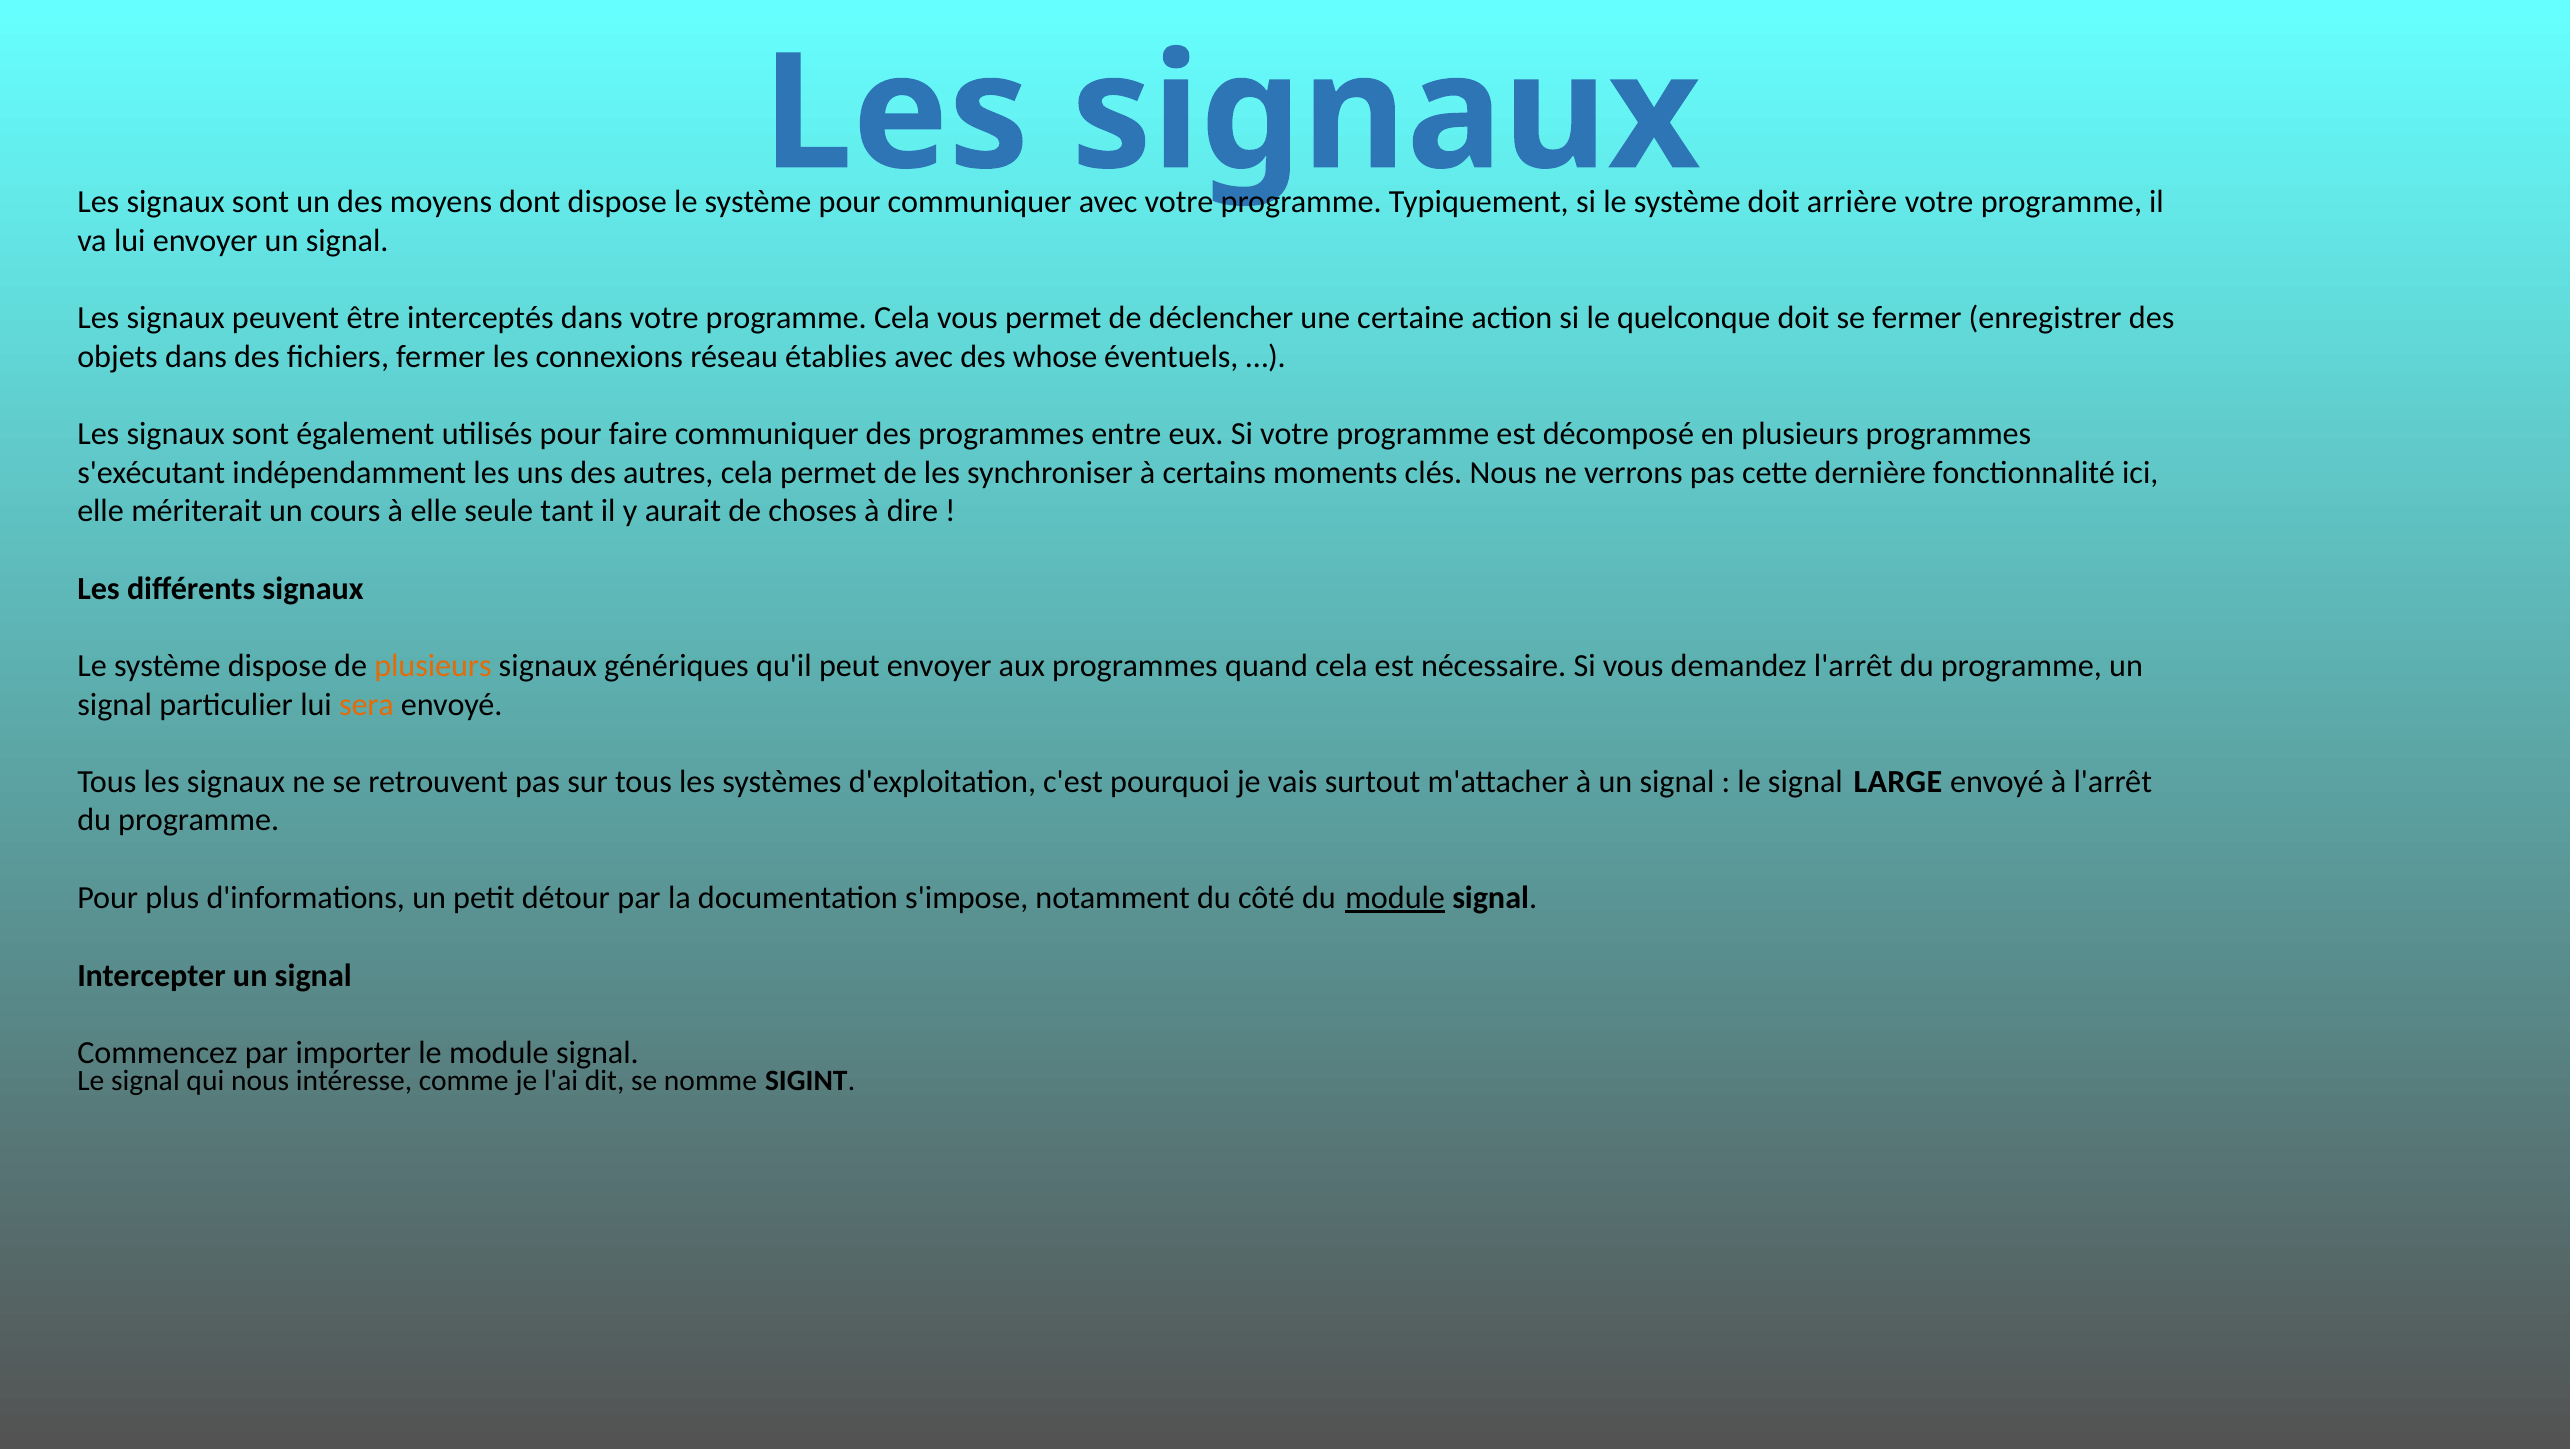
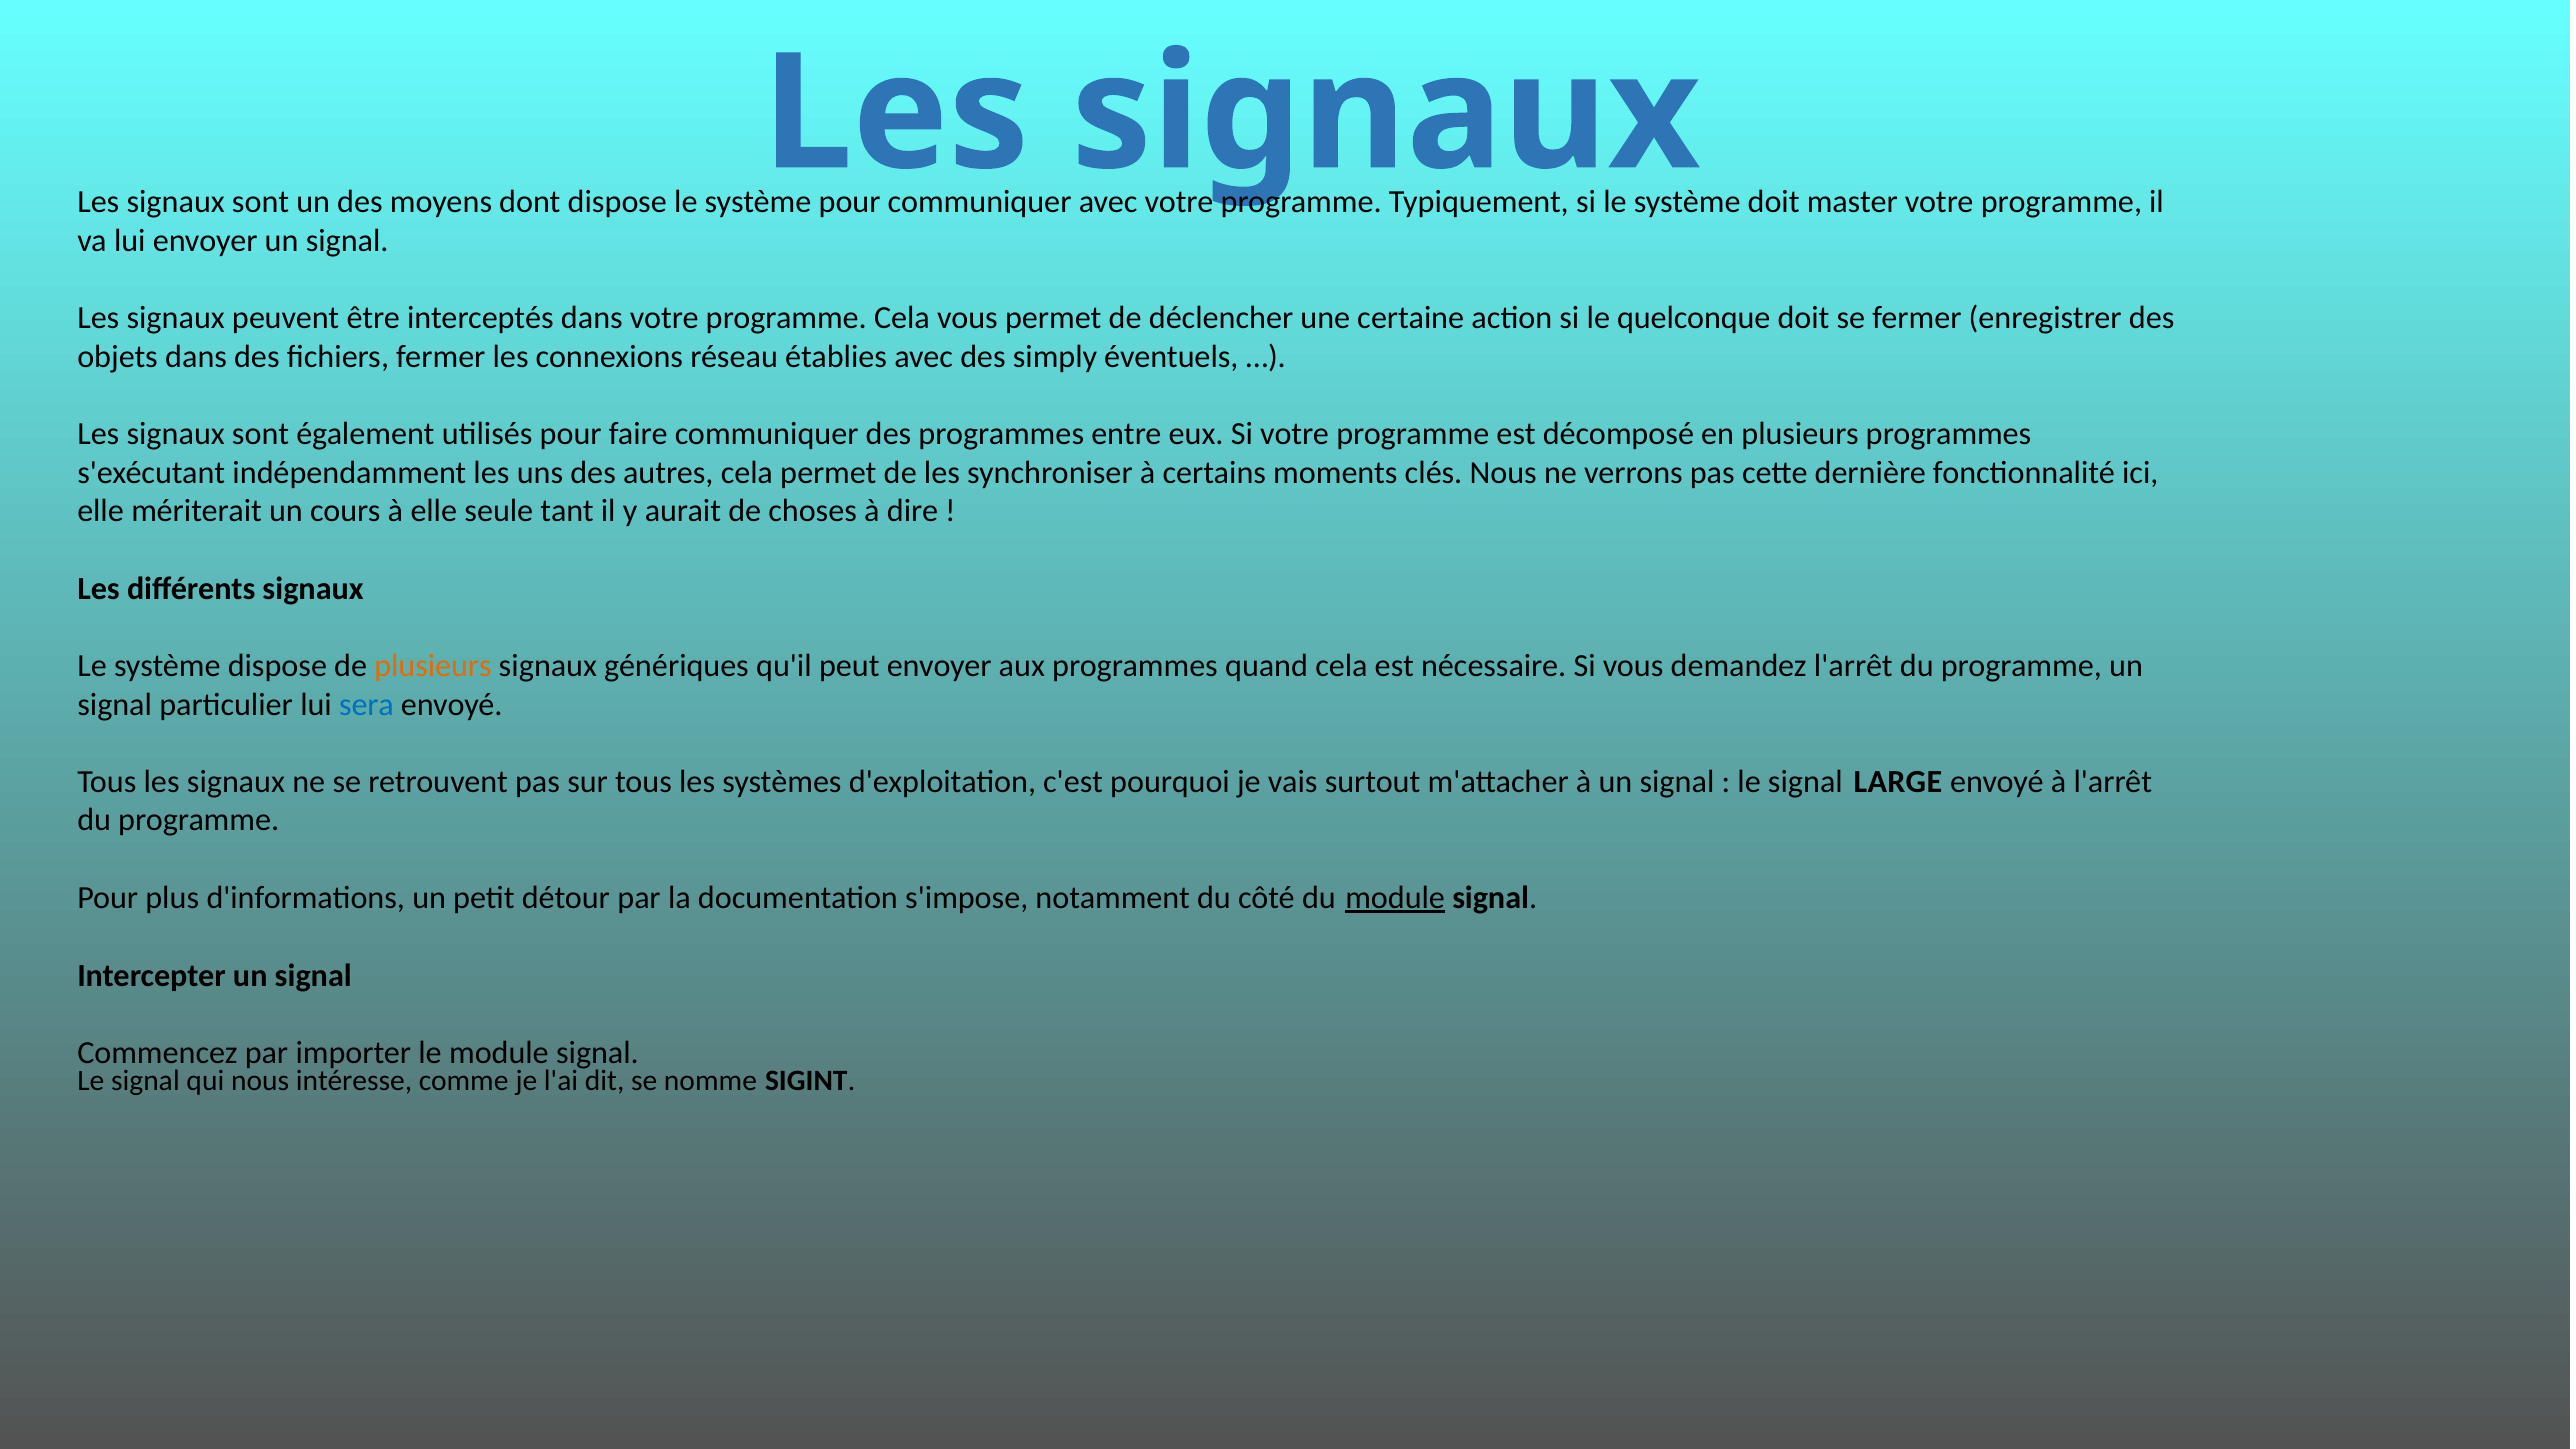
arrière: arrière -> master
whose: whose -> simply
sera colour: orange -> blue
